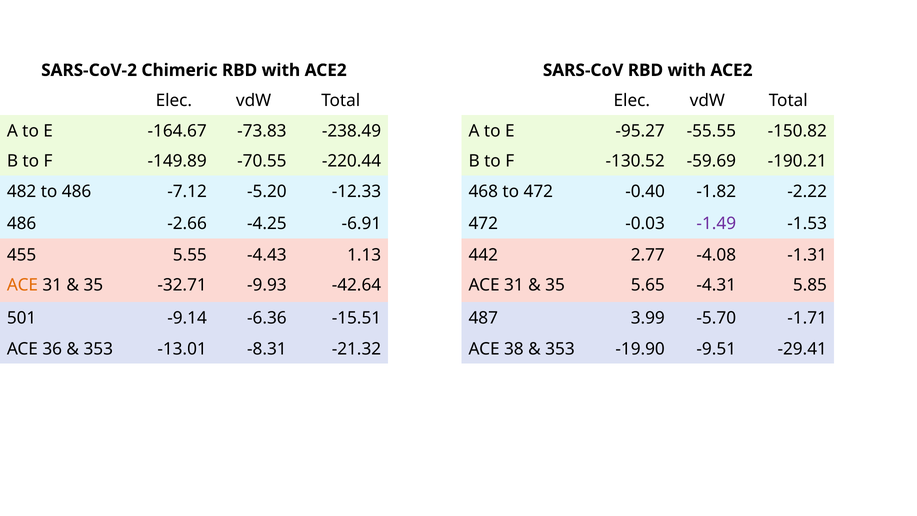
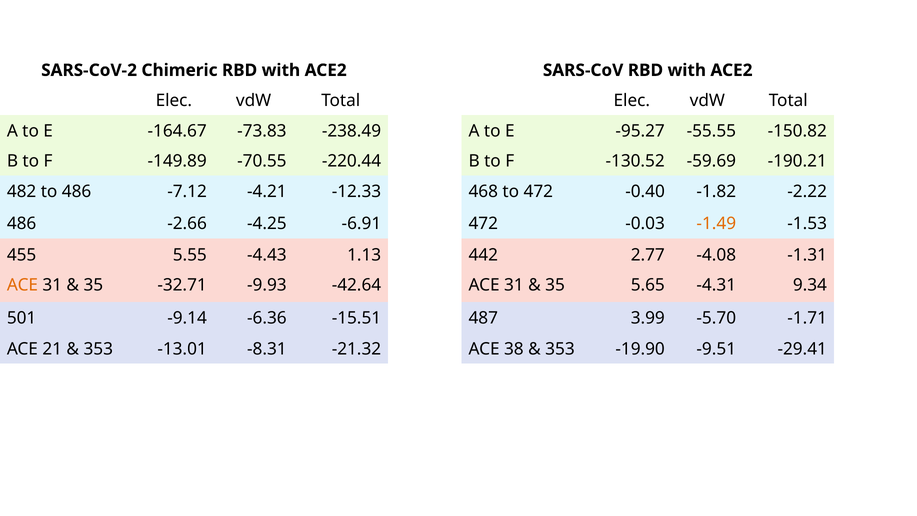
-5.20: -5.20 -> -4.21
-1.49 colour: purple -> orange
5.85: 5.85 -> 9.34
36: 36 -> 21
